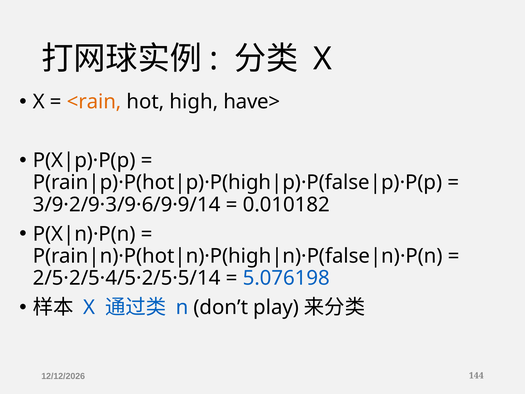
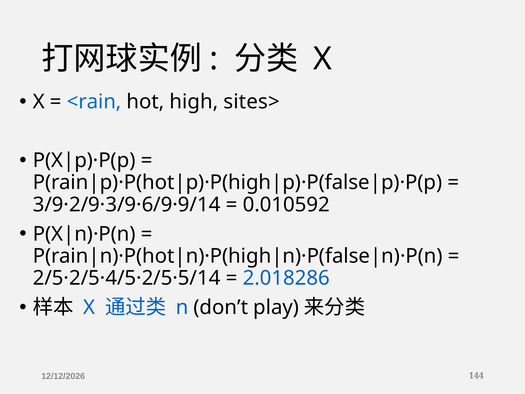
<rain colour: orange -> blue
have>: have> -> sites>
0.010182: 0.010182 -> 0.010592
5.076198: 5.076198 -> 2.018286
